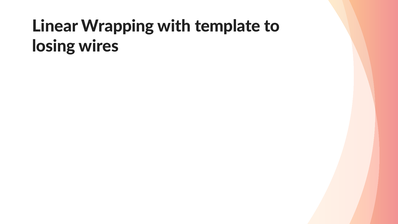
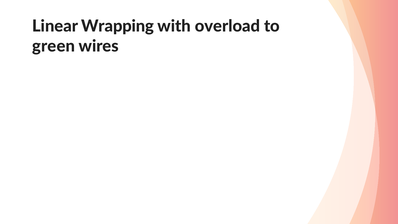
template: template -> overload
losing: losing -> green
